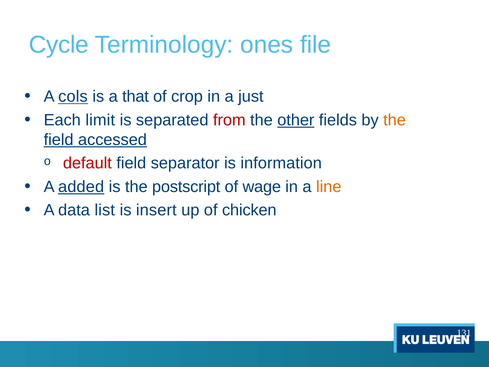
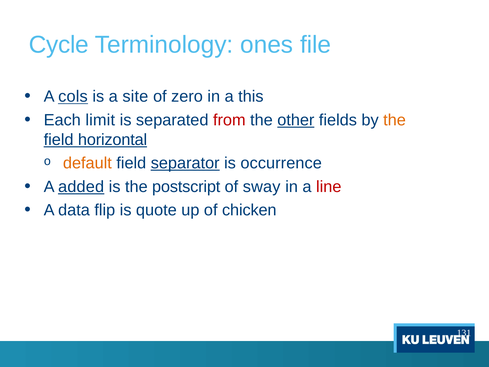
that: that -> site
crop: crop -> zero
just: just -> this
accessed: accessed -> horizontal
default colour: red -> orange
separator underline: none -> present
information: information -> occurrence
wage: wage -> sway
line colour: orange -> red
list: list -> flip
insert: insert -> quote
